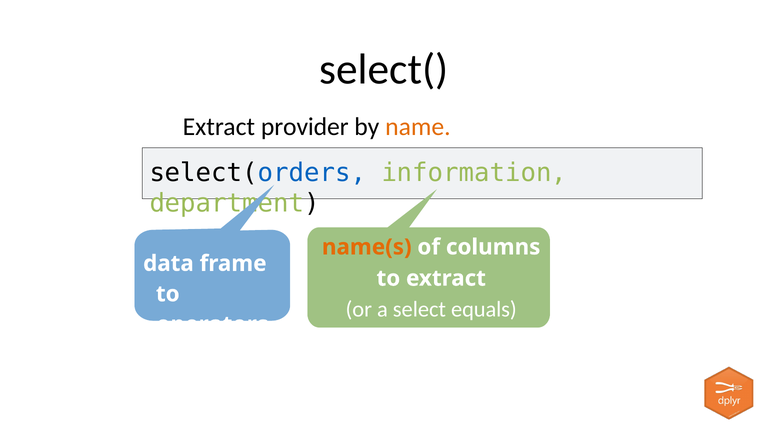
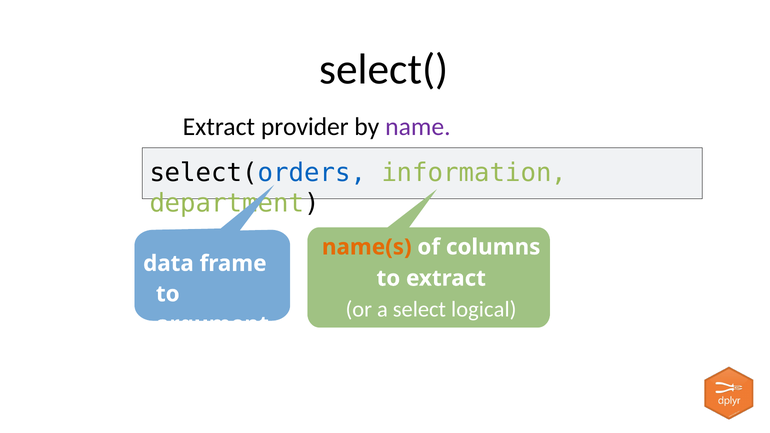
name colour: orange -> purple
equals: equals -> logical
operators: operators -> argument
